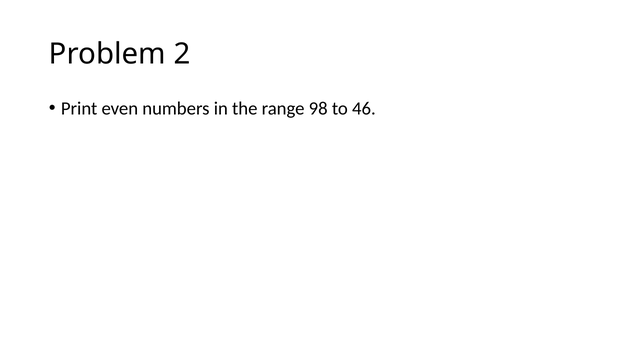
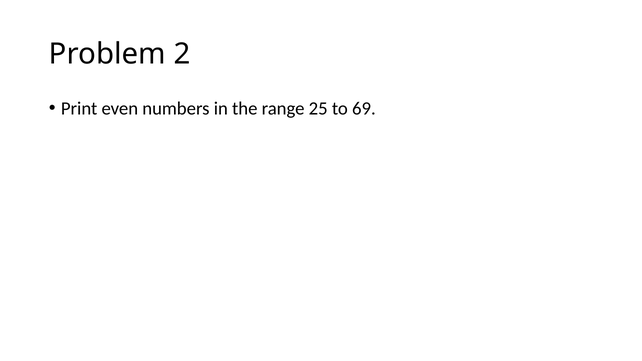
98: 98 -> 25
46: 46 -> 69
